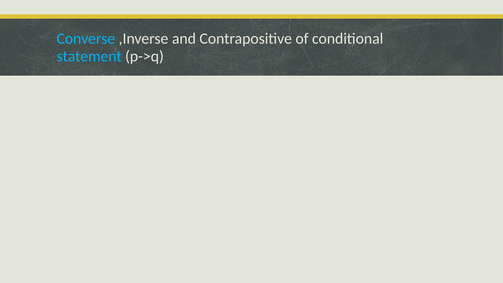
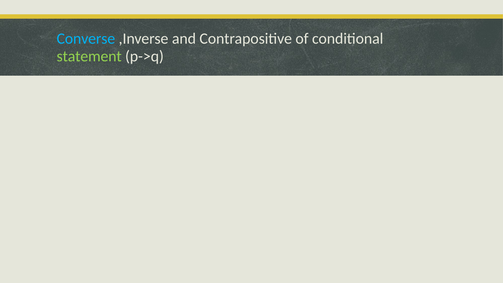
statement colour: light blue -> light green
